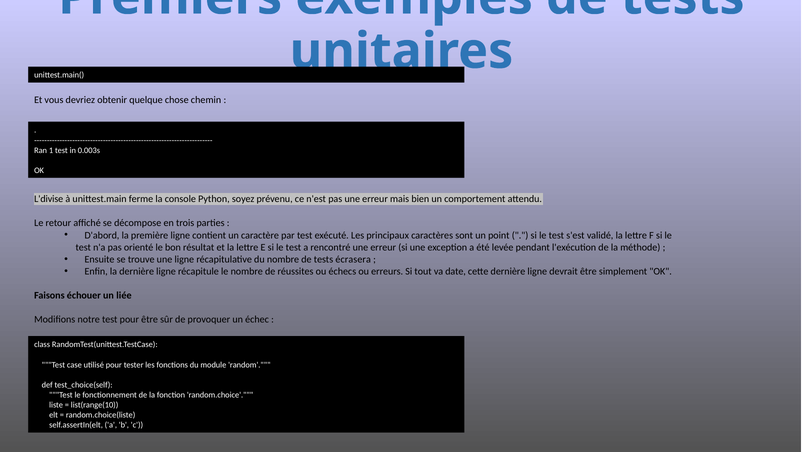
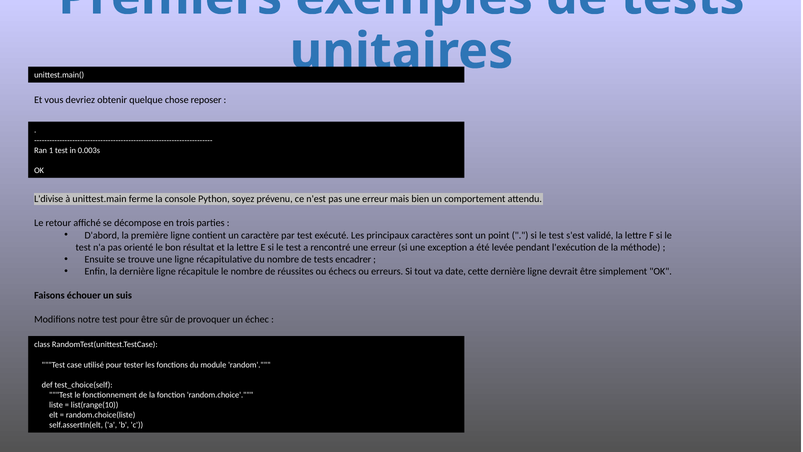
chemin: chemin -> reposer
écrasera: écrasera -> encadrer
liée: liée -> suis
